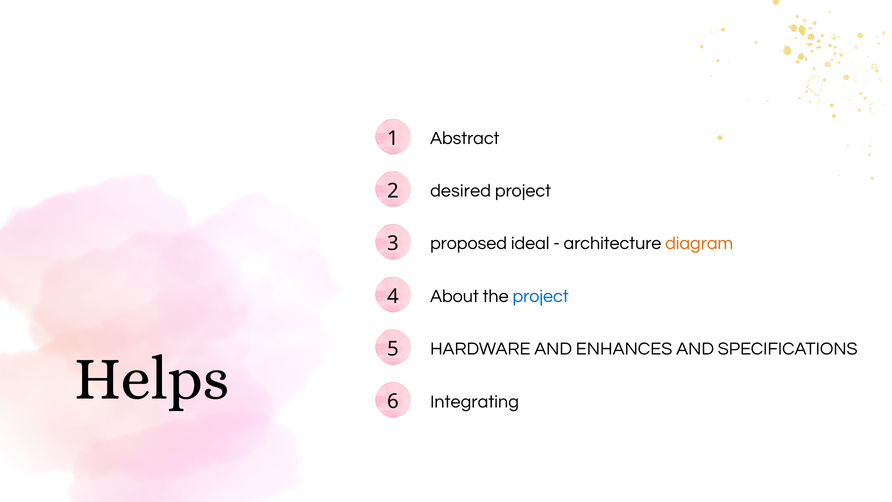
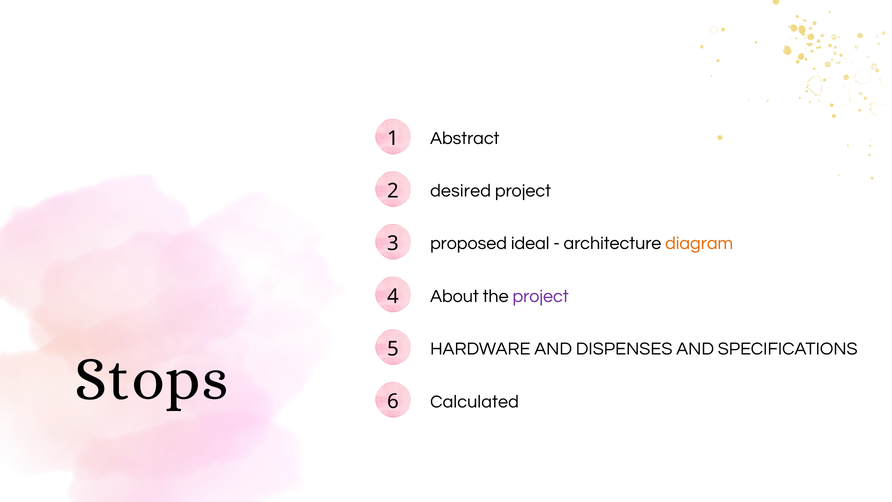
project at (541, 296) colour: blue -> purple
ENHANCES: ENHANCES -> DISPENSES
Helps: Helps -> Stops
Integrating: Integrating -> Calculated
